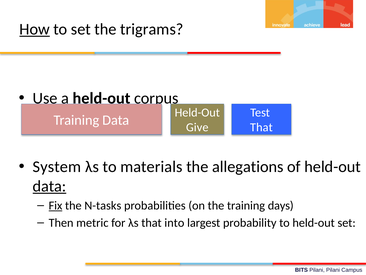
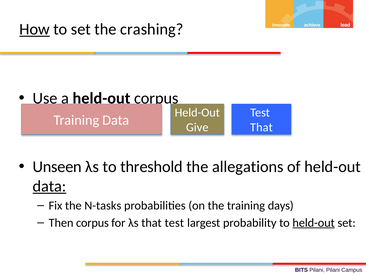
trigrams: trigrams -> crashing
System: System -> Unseen
materials: materials -> threshold
Fix underline: present -> none
Then metric: metric -> corpus
that into: into -> test
held-out at (314, 222) underline: none -> present
